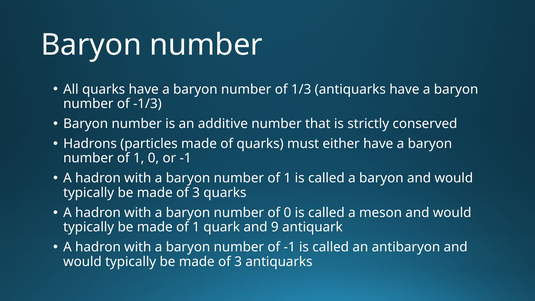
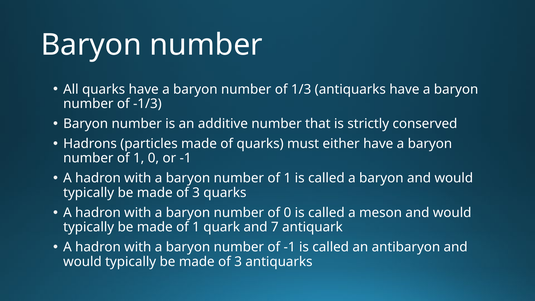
9: 9 -> 7
